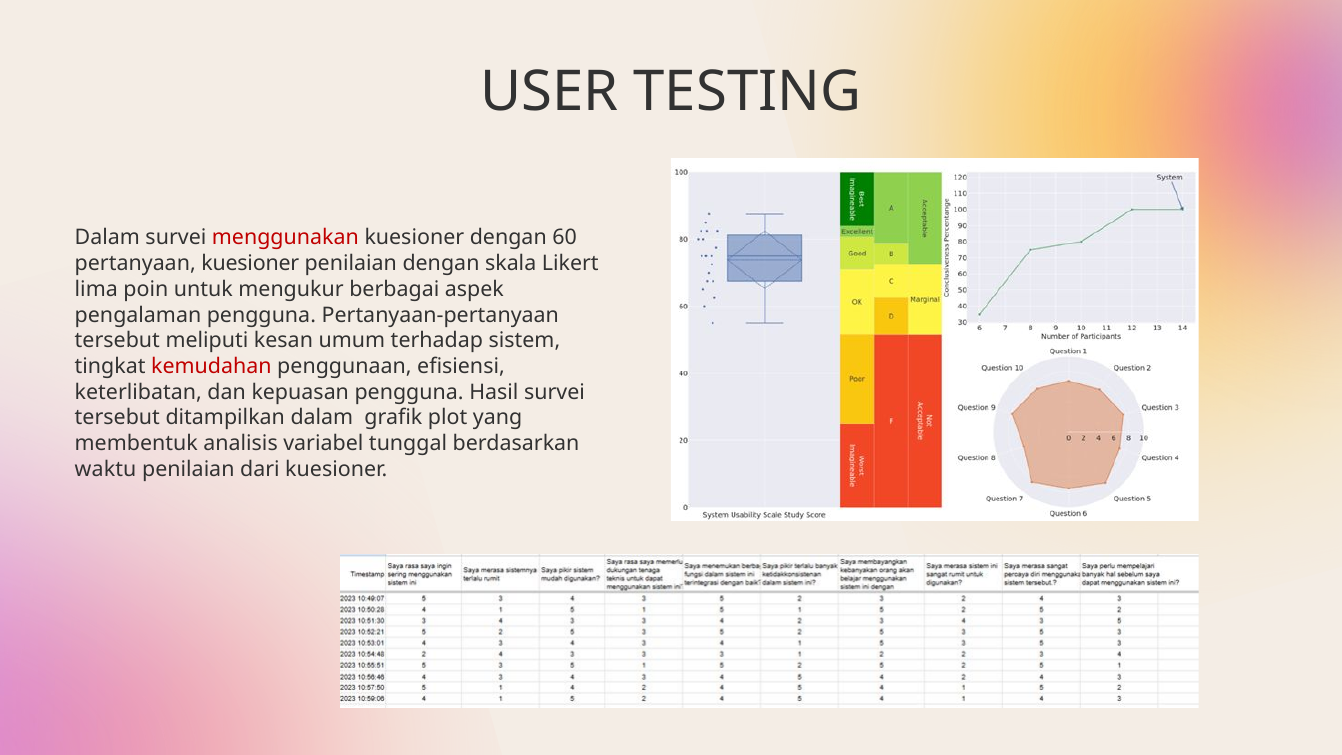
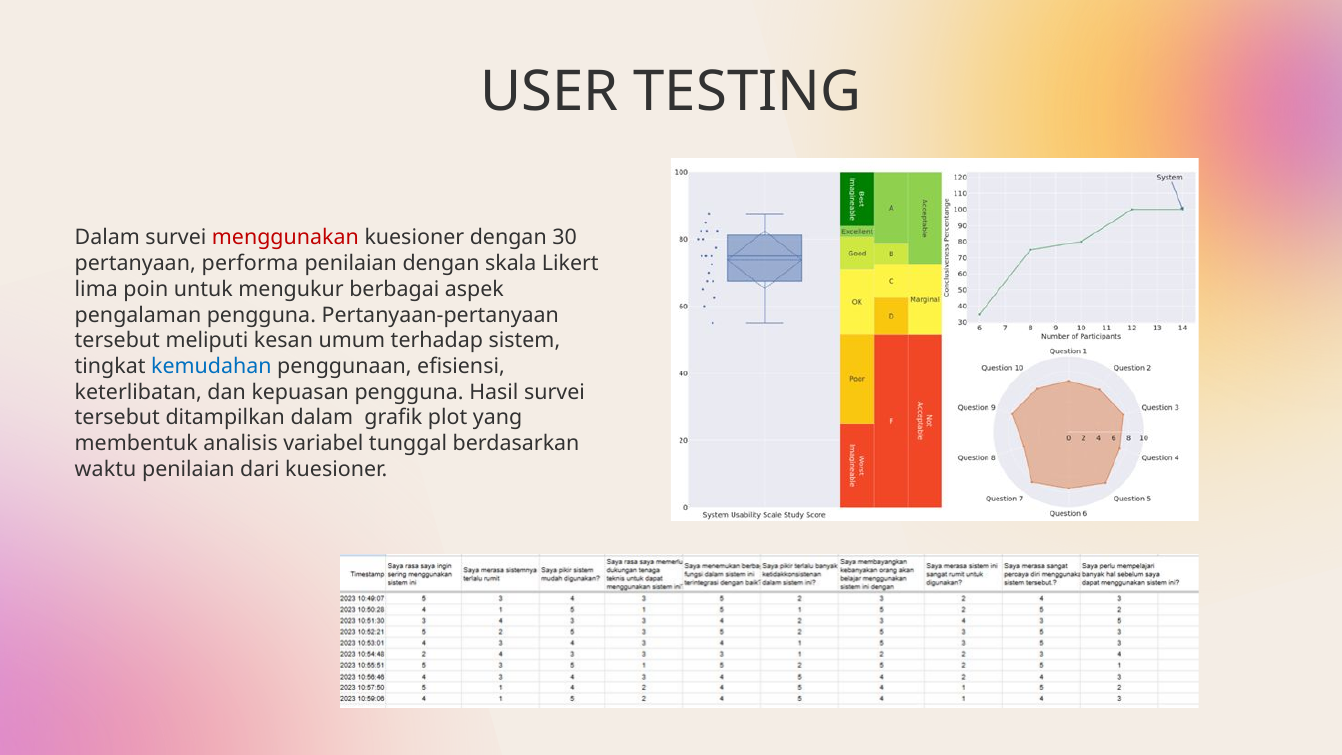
60: 60 -> 30
pertanyaan kuesioner: kuesioner -> performa
kemudahan colour: red -> blue
